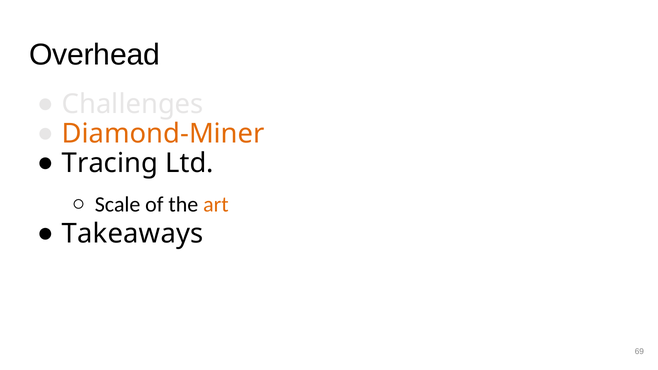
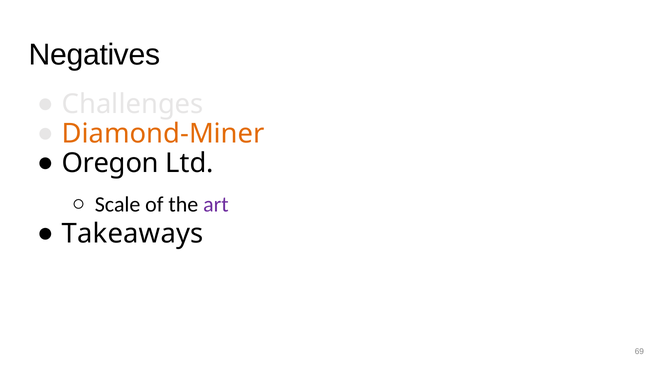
Overhead: Overhead -> Negatives
Tracing: Tracing -> Oregon
art colour: orange -> purple
